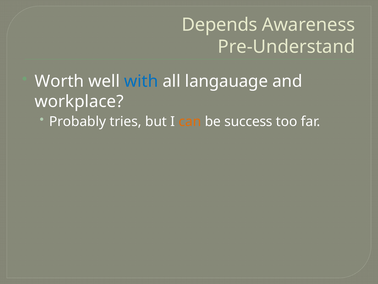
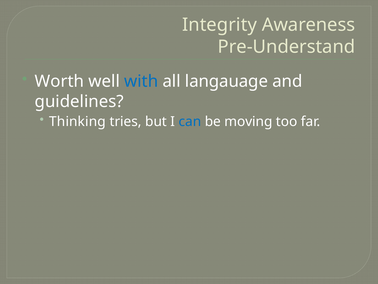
Depends: Depends -> Integrity
workplace: workplace -> guidelines
Probably: Probably -> Thinking
can colour: orange -> blue
success: success -> moving
